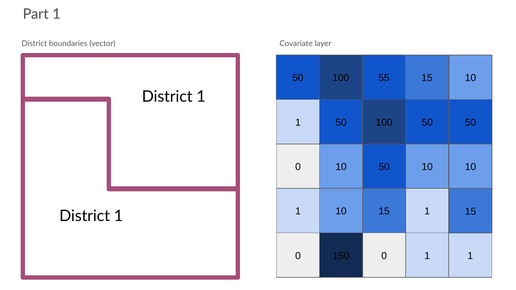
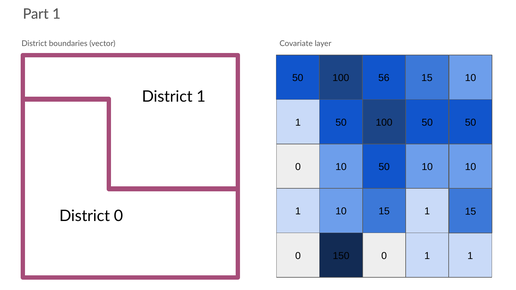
55: 55 -> 56
1 at (118, 216): 1 -> 0
